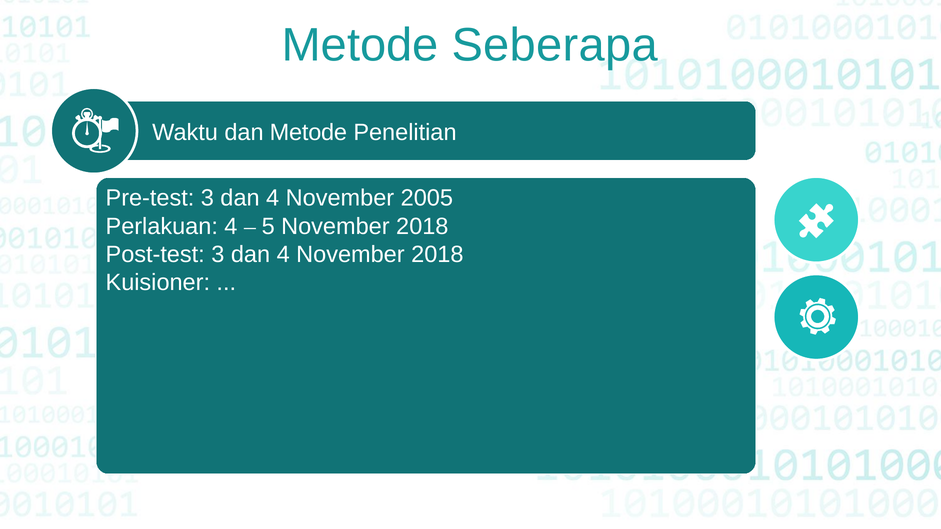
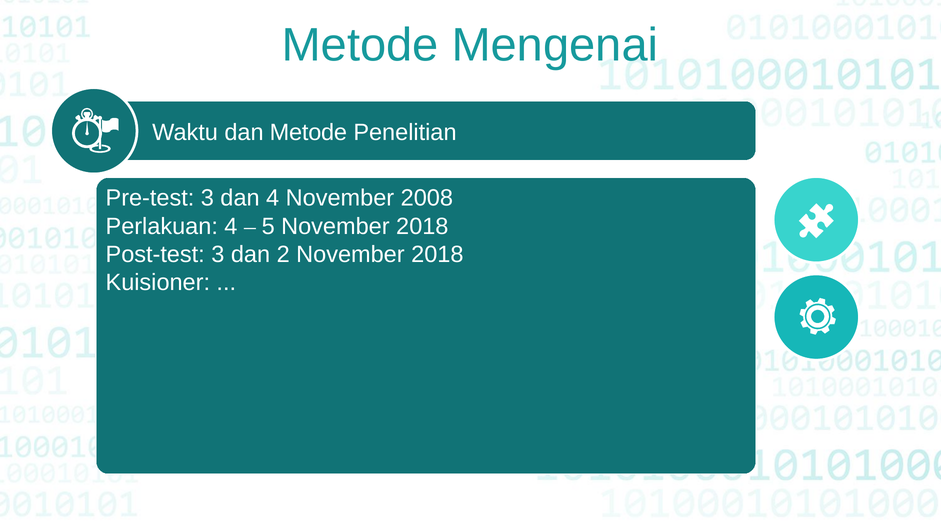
Seberapa: Seberapa -> Mengenai
2005: 2005 -> 2008
Post-test 3 dan 4: 4 -> 2
